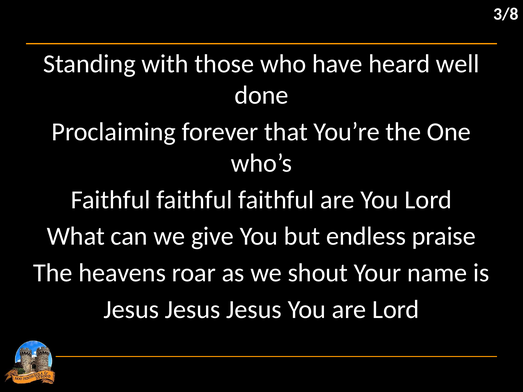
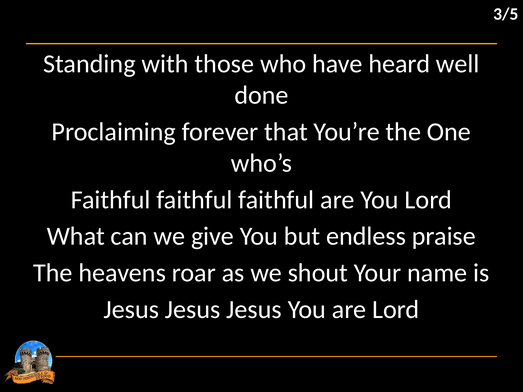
3/8: 3/8 -> 3/5
